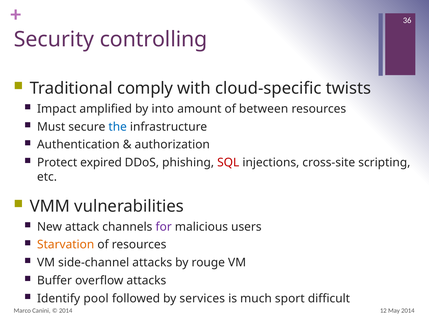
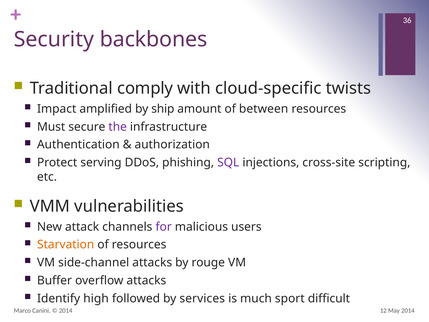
controlling: controlling -> backbones
into: into -> ship
the colour: blue -> purple
expired: expired -> serving
SQL colour: red -> purple
pool: pool -> high
